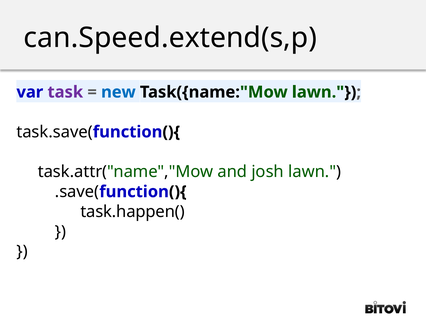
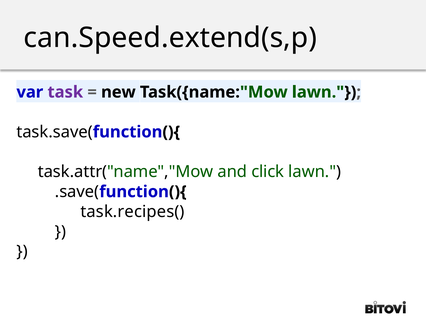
new colour: blue -> black
josh: josh -> click
task.happen(: task.happen( -> task.recipes(
